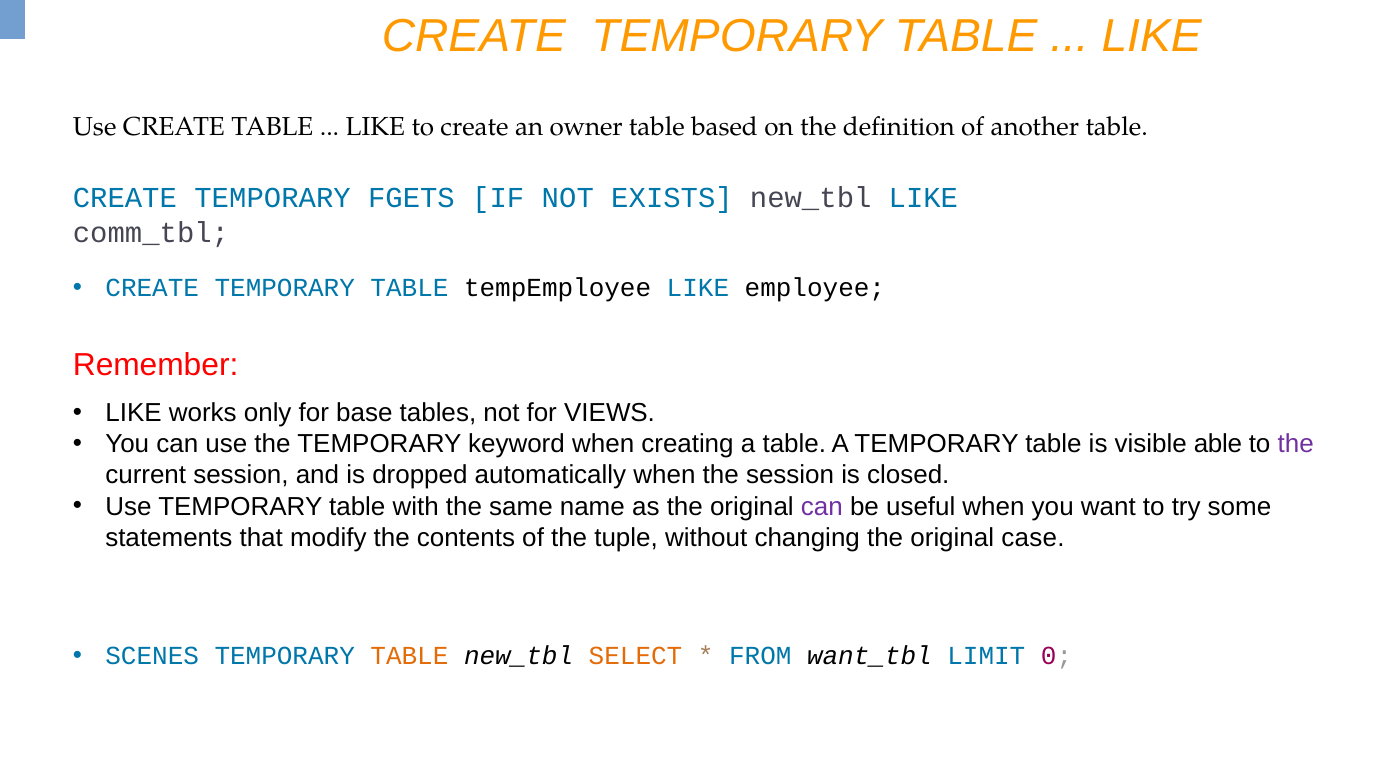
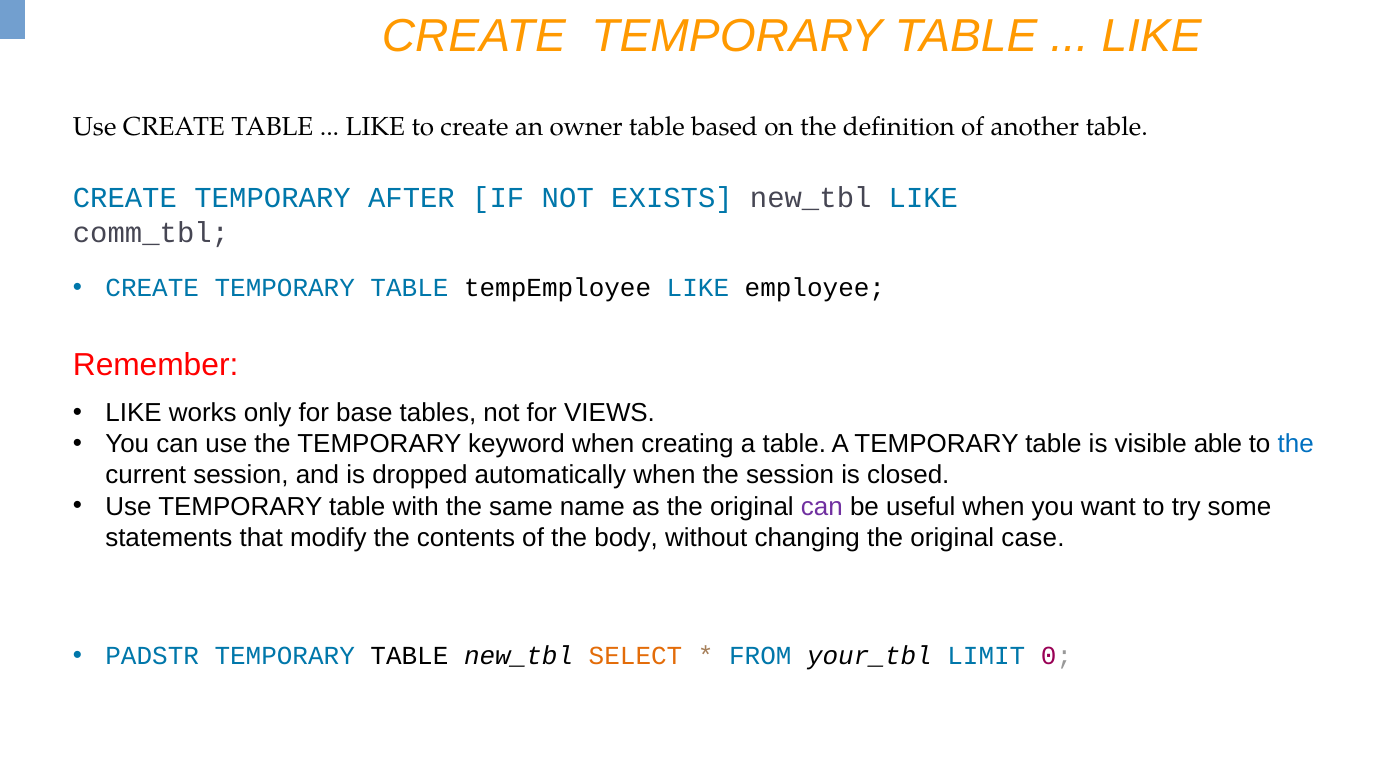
FGETS: FGETS -> AFTER
the at (1296, 444) colour: purple -> blue
tuple: tuple -> body
SCENES: SCENES -> PADSTR
TABLE at (409, 656) colour: orange -> black
want_tbl: want_tbl -> your_tbl
